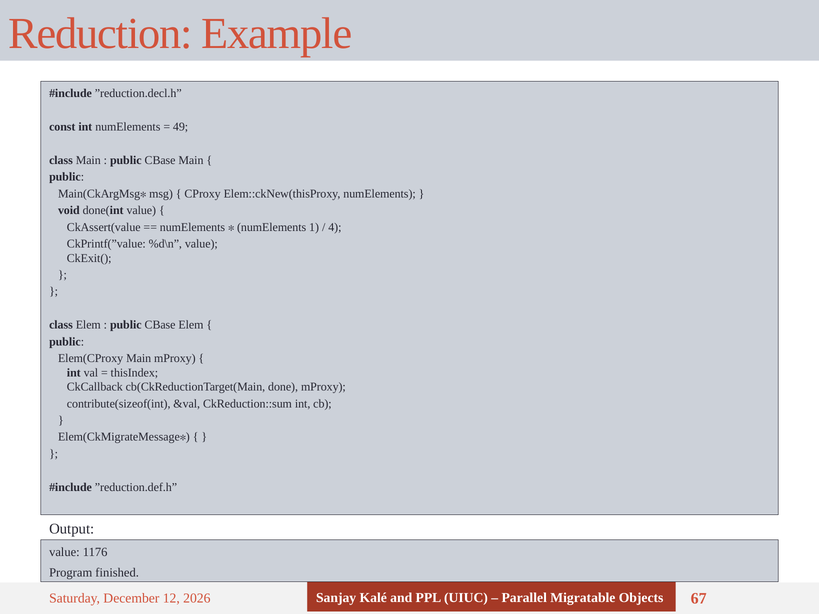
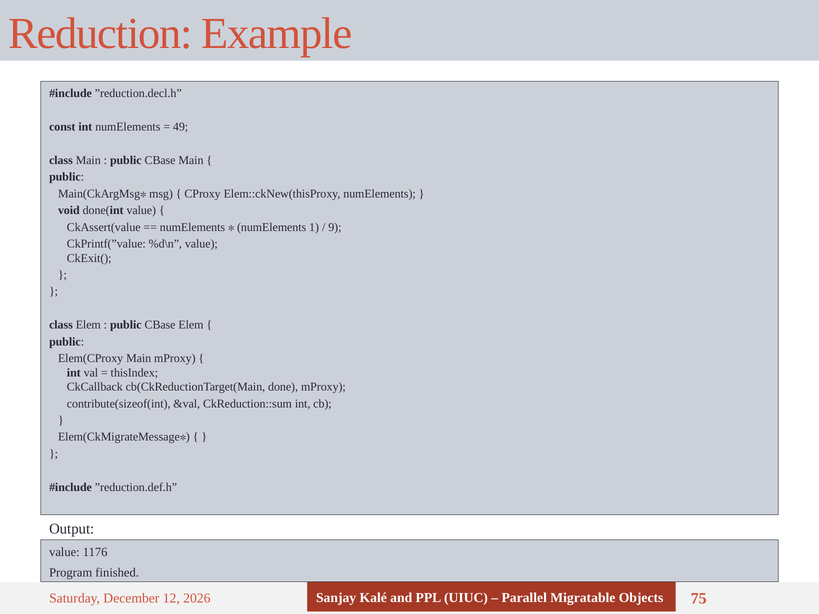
4: 4 -> 9
67: 67 -> 75
